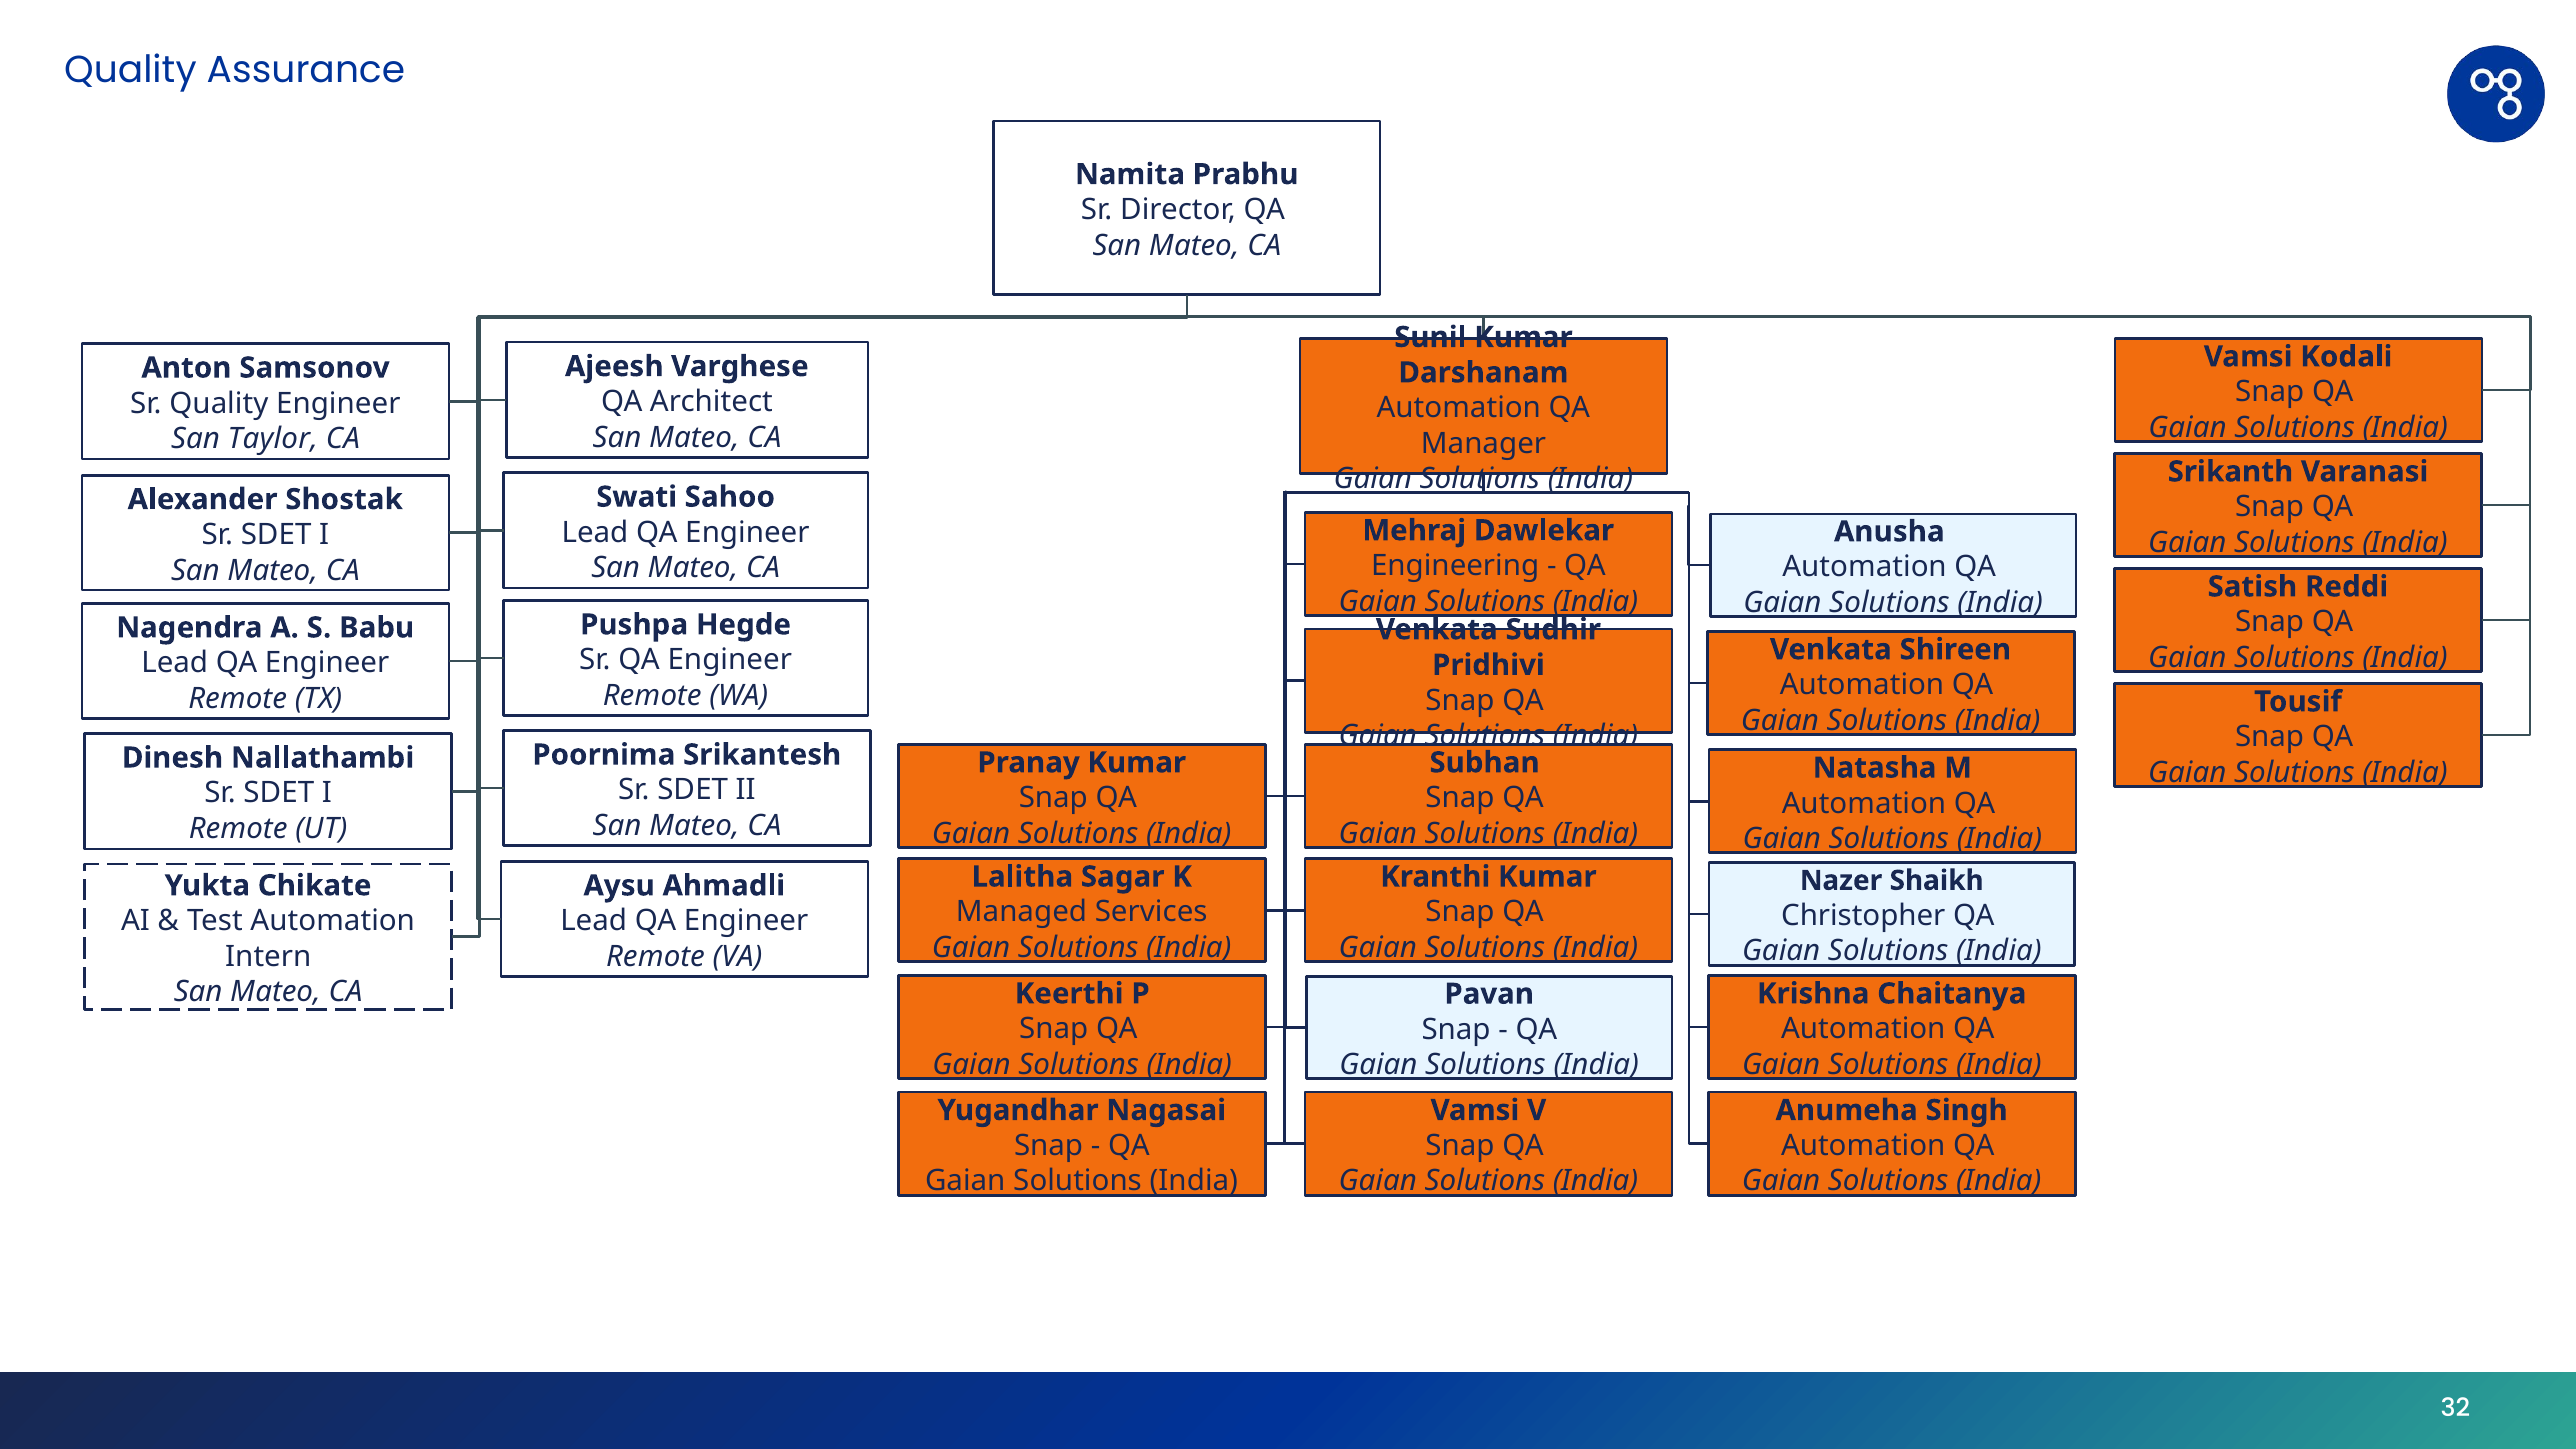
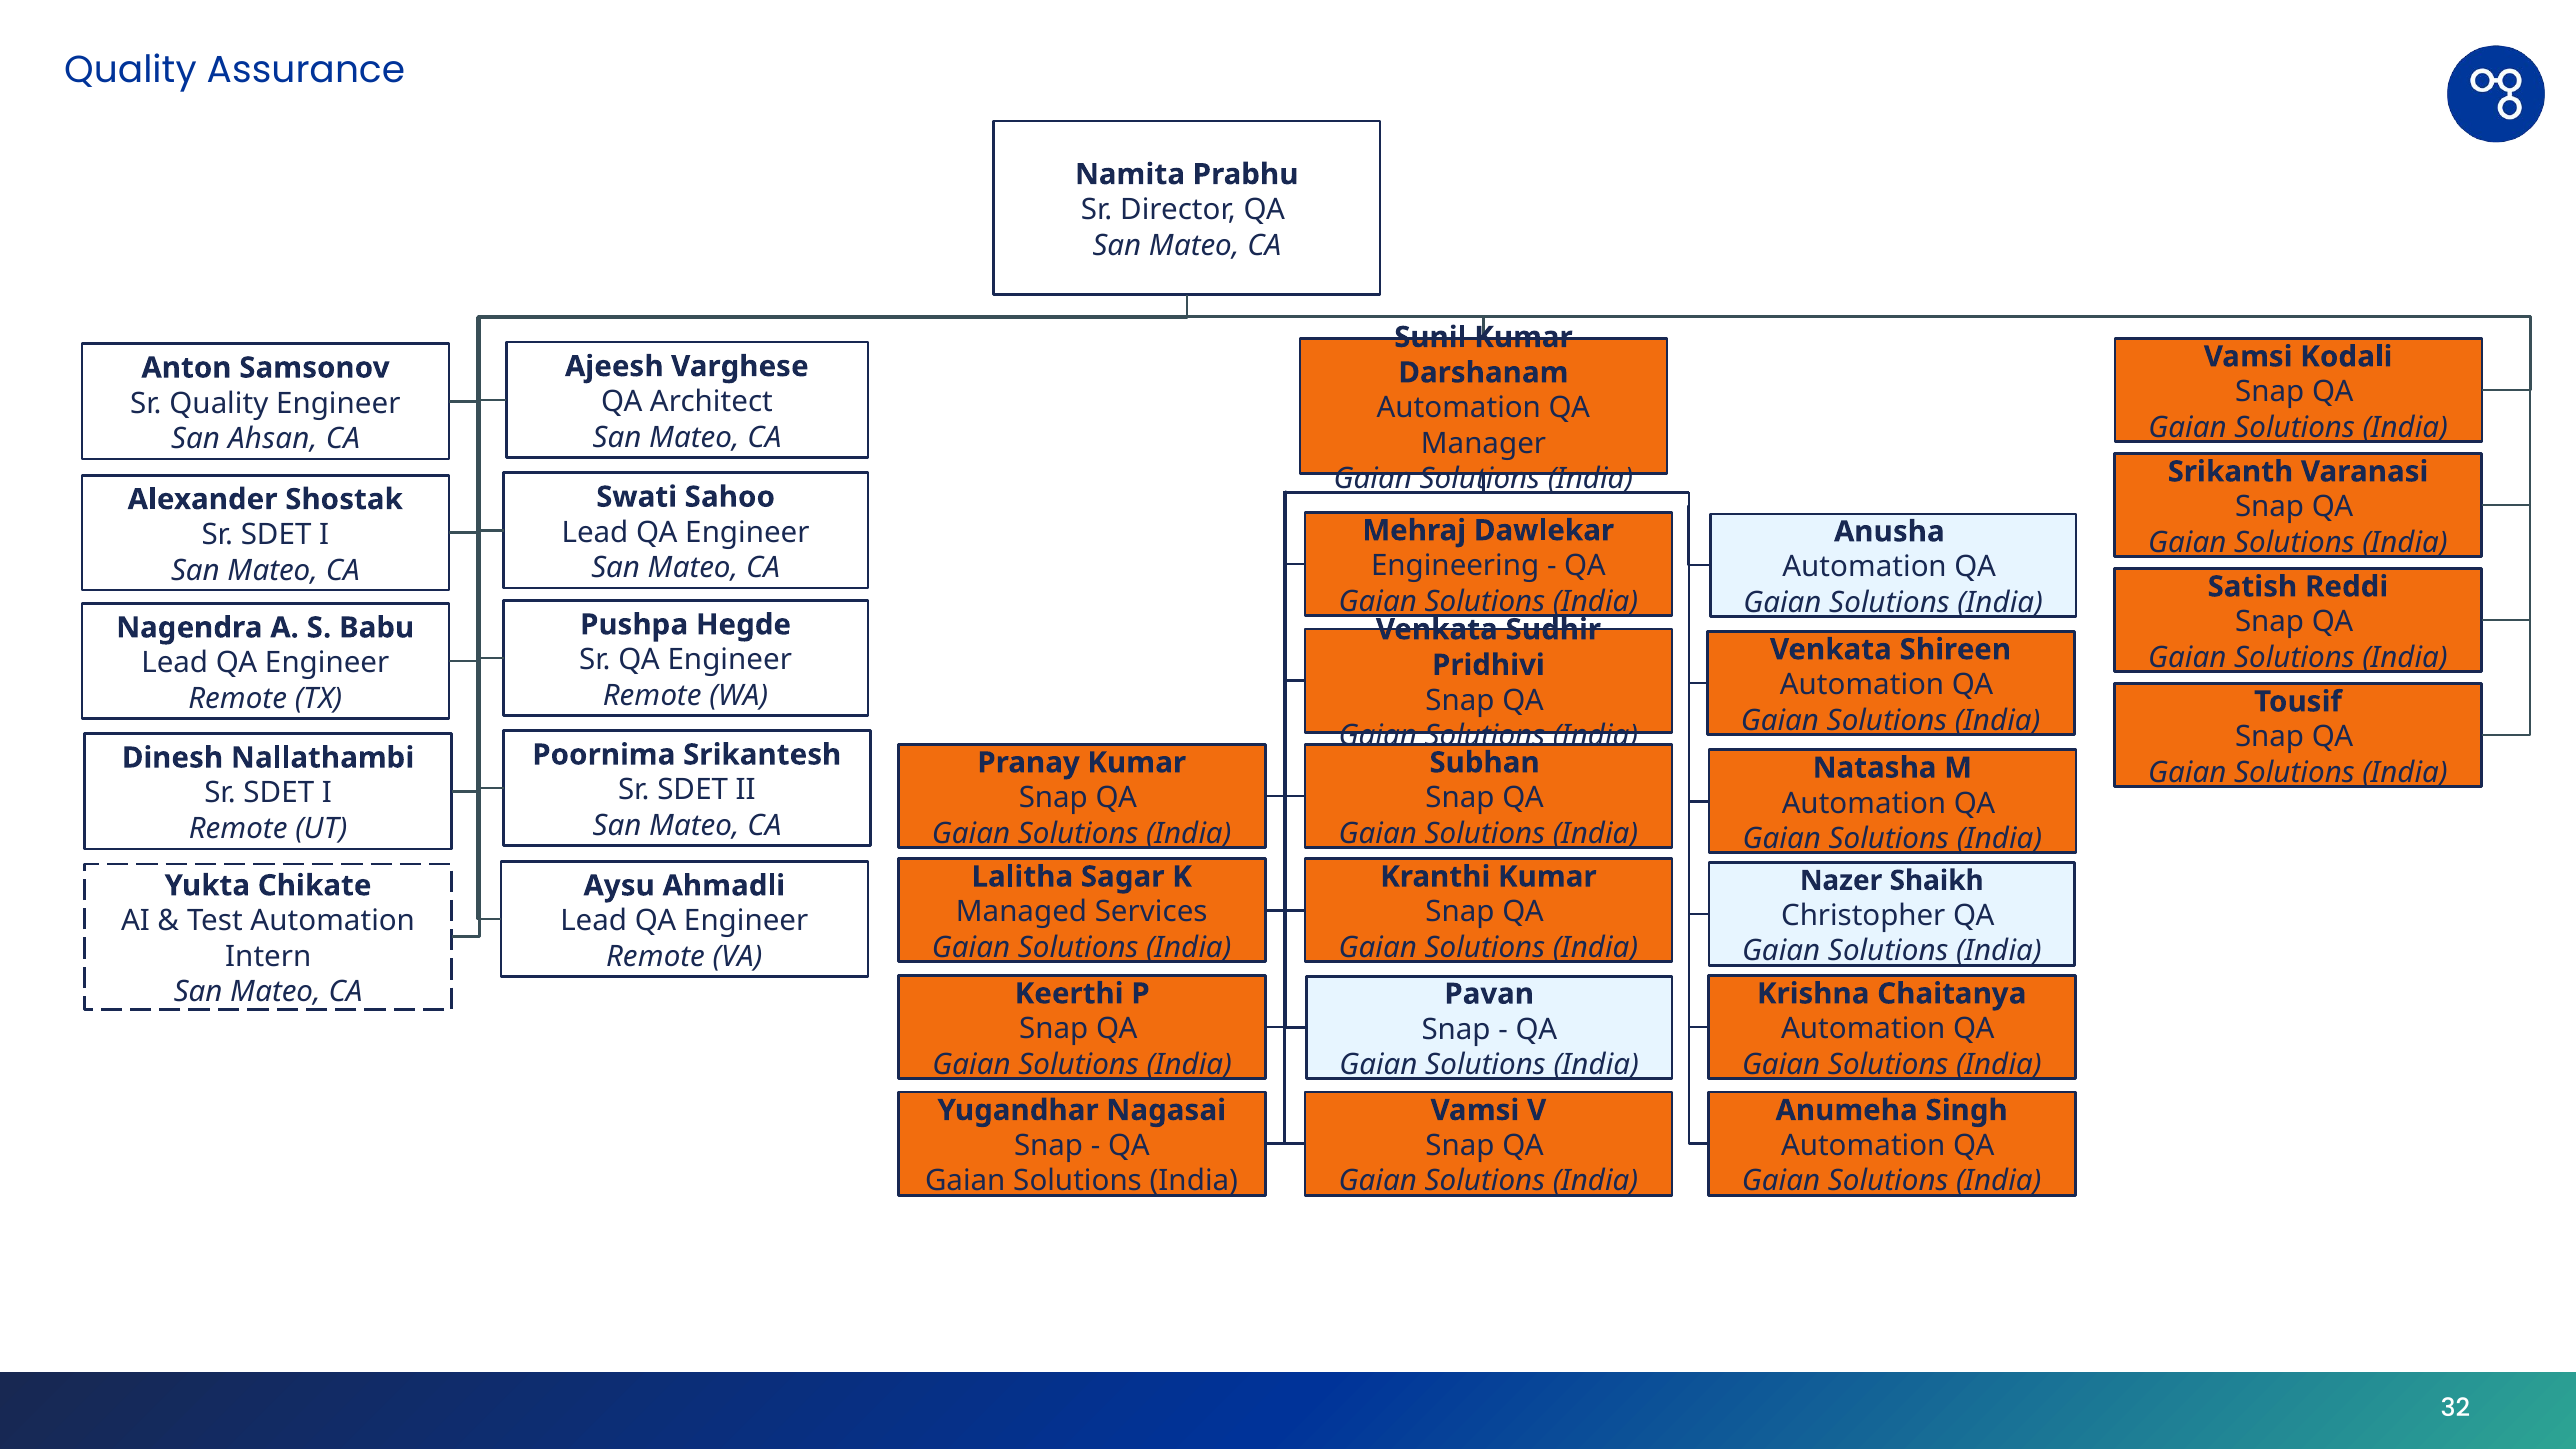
Taylor: Taylor -> Ahsan
